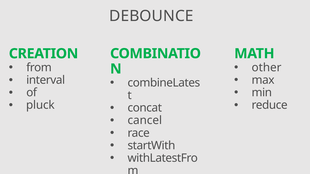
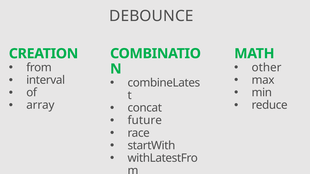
pluck: pluck -> array
cancel: cancel -> future
